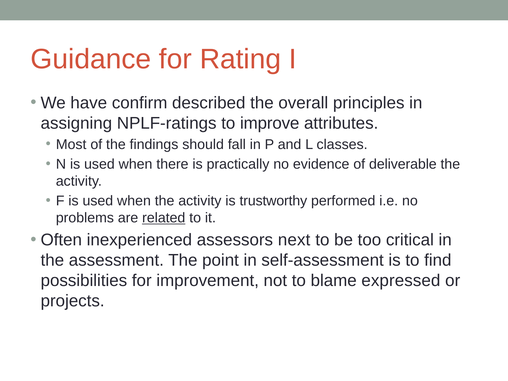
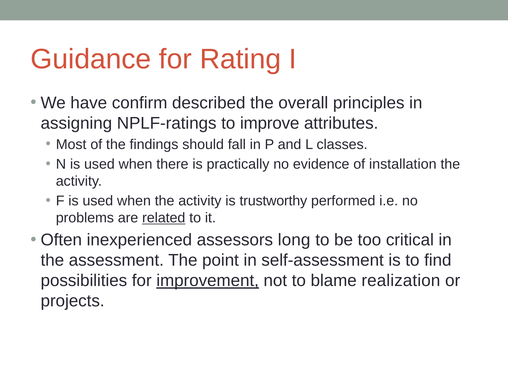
deliverable: deliverable -> installation
next: next -> long
improvement underline: none -> present
expressed: expressed -> realization
